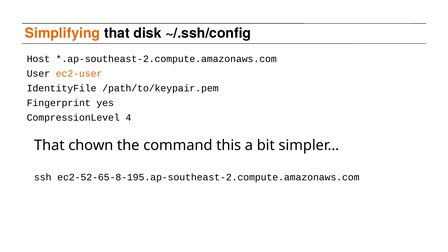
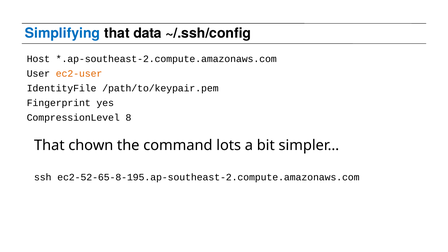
Simplifying colour: orange -> blue
disk: disk -> data
4: 4 -> 8
this: this -> lots
